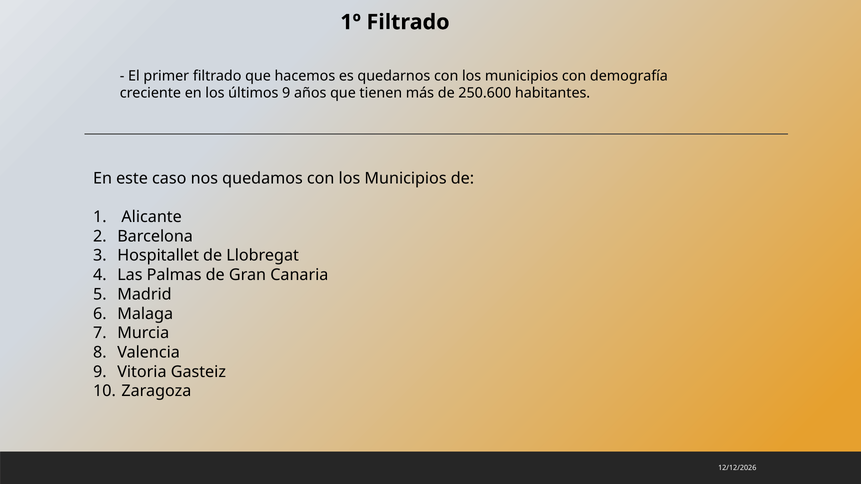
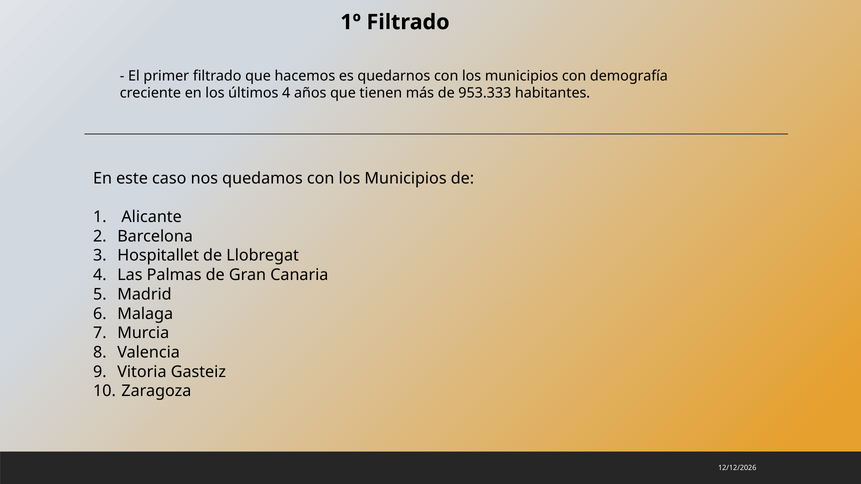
últimos 9: 9 -> 4
250.600: 250.600 -> 953.333
